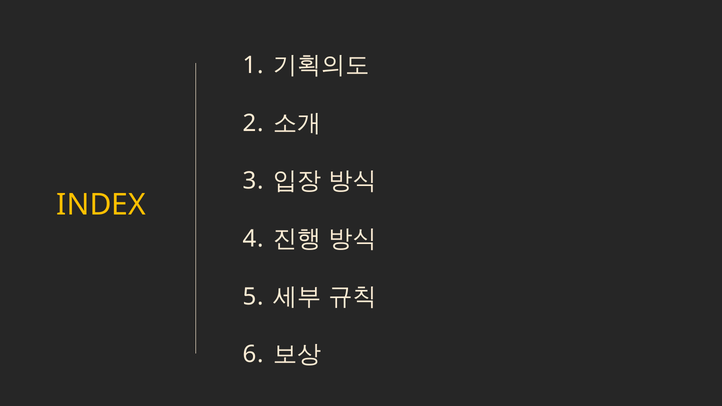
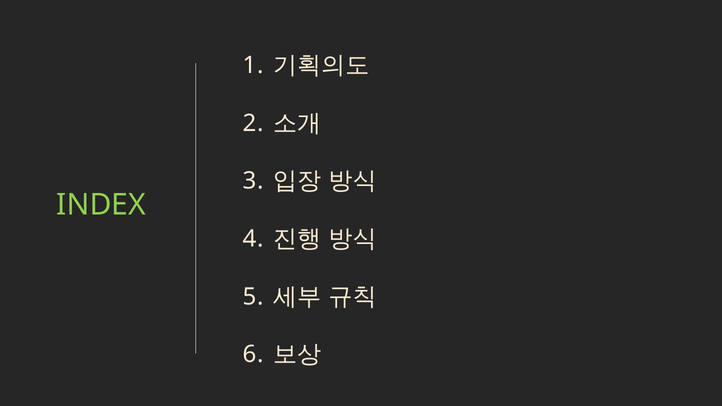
INDEX colour: yellow -> light green
